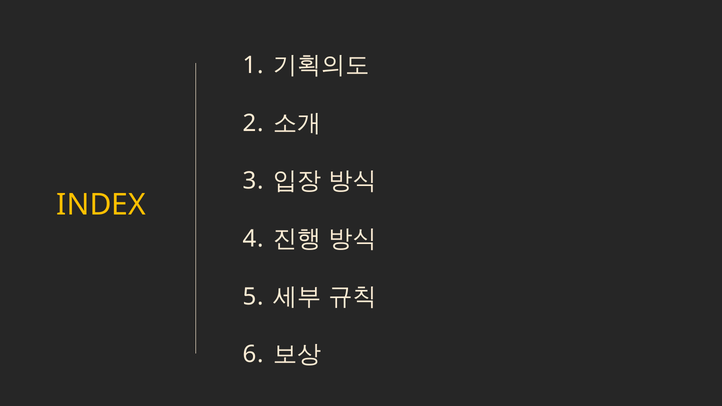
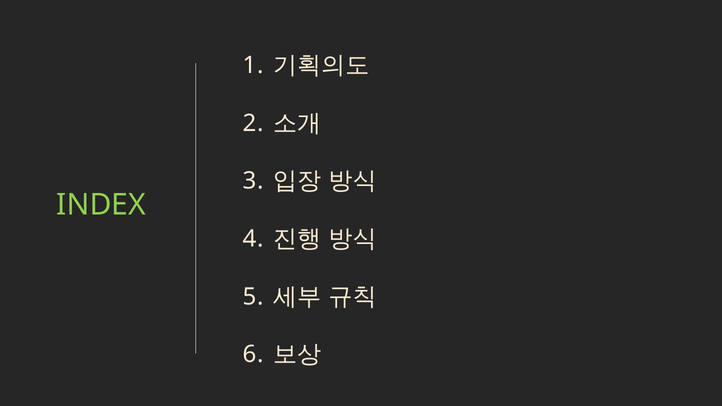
INDEX colour: yellow -> light green
